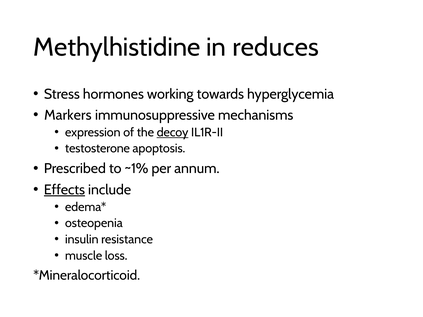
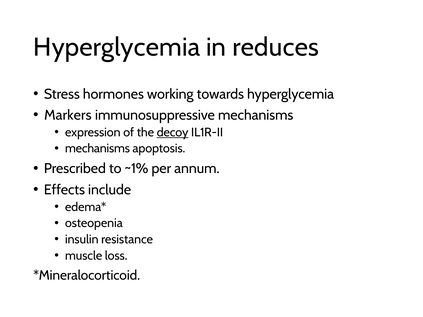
Methylhistidine at (117, 47): Methylhistidine -> Hyperglycemia
testosterone at (97, 149): testosterone -> mechanisms
Effects underline: present -> none
